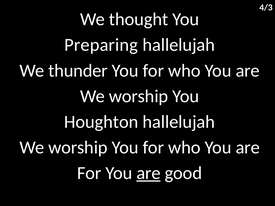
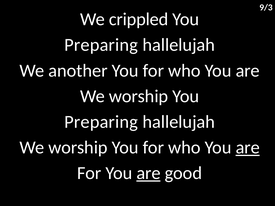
4/3: 4/3 -> 9/3
thought: thought -> crippled
thunder: thunder -> another
Houghton at (101, 122): Houghton -> Preparing
are at (248, 148) underline: none -> present
